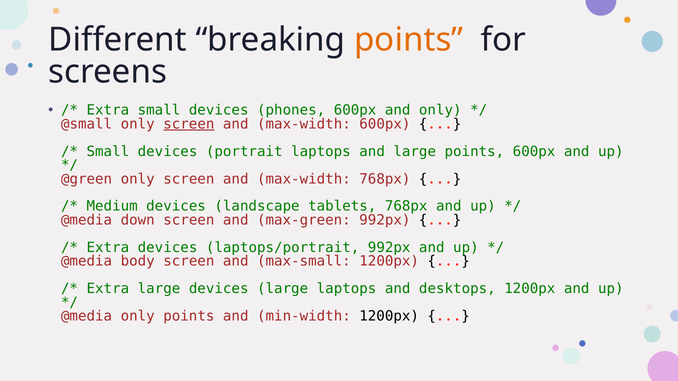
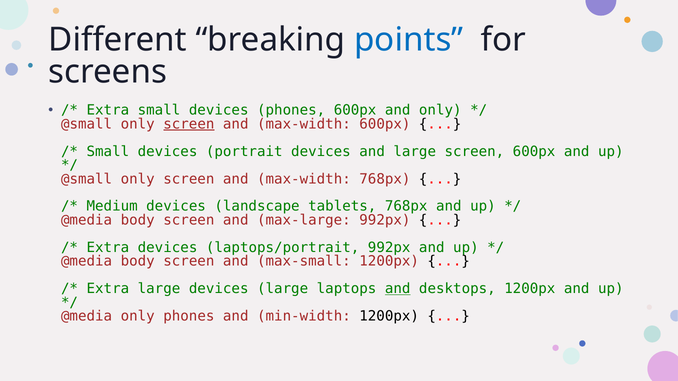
points at (409, 40) colour: orange -> blue
portrait laptops: laptops -> devices
large points: points -> screen
@green at (87, 179): @green -> @small
down at (138, 220): down -> body
max-green: max-green -> max-large
and at (398, 289) underline: none -> present
only points: points -> phones
